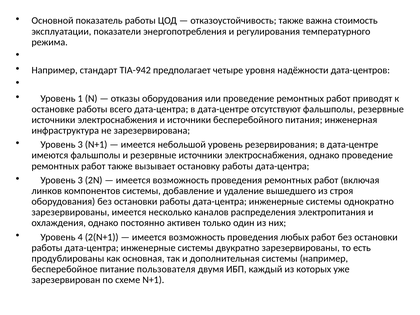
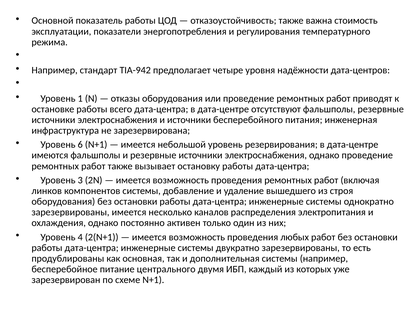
3 at (80, 145): 3 -> 6
пользователя: пользователя -> центрального
